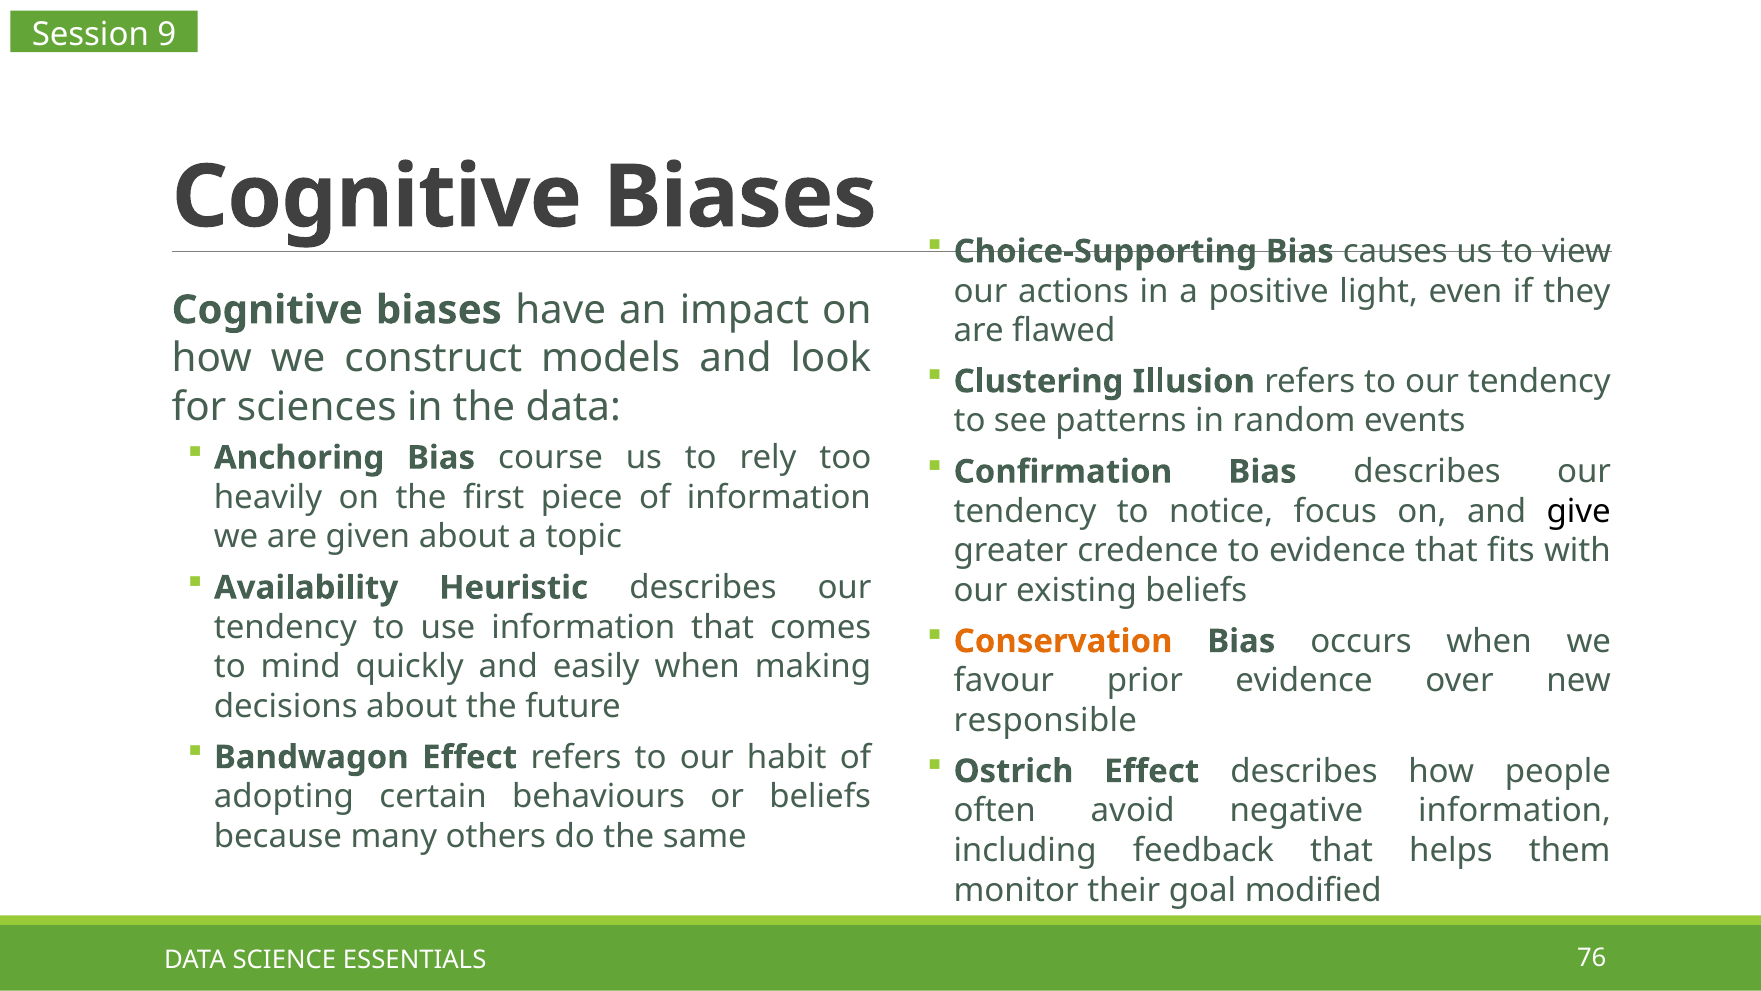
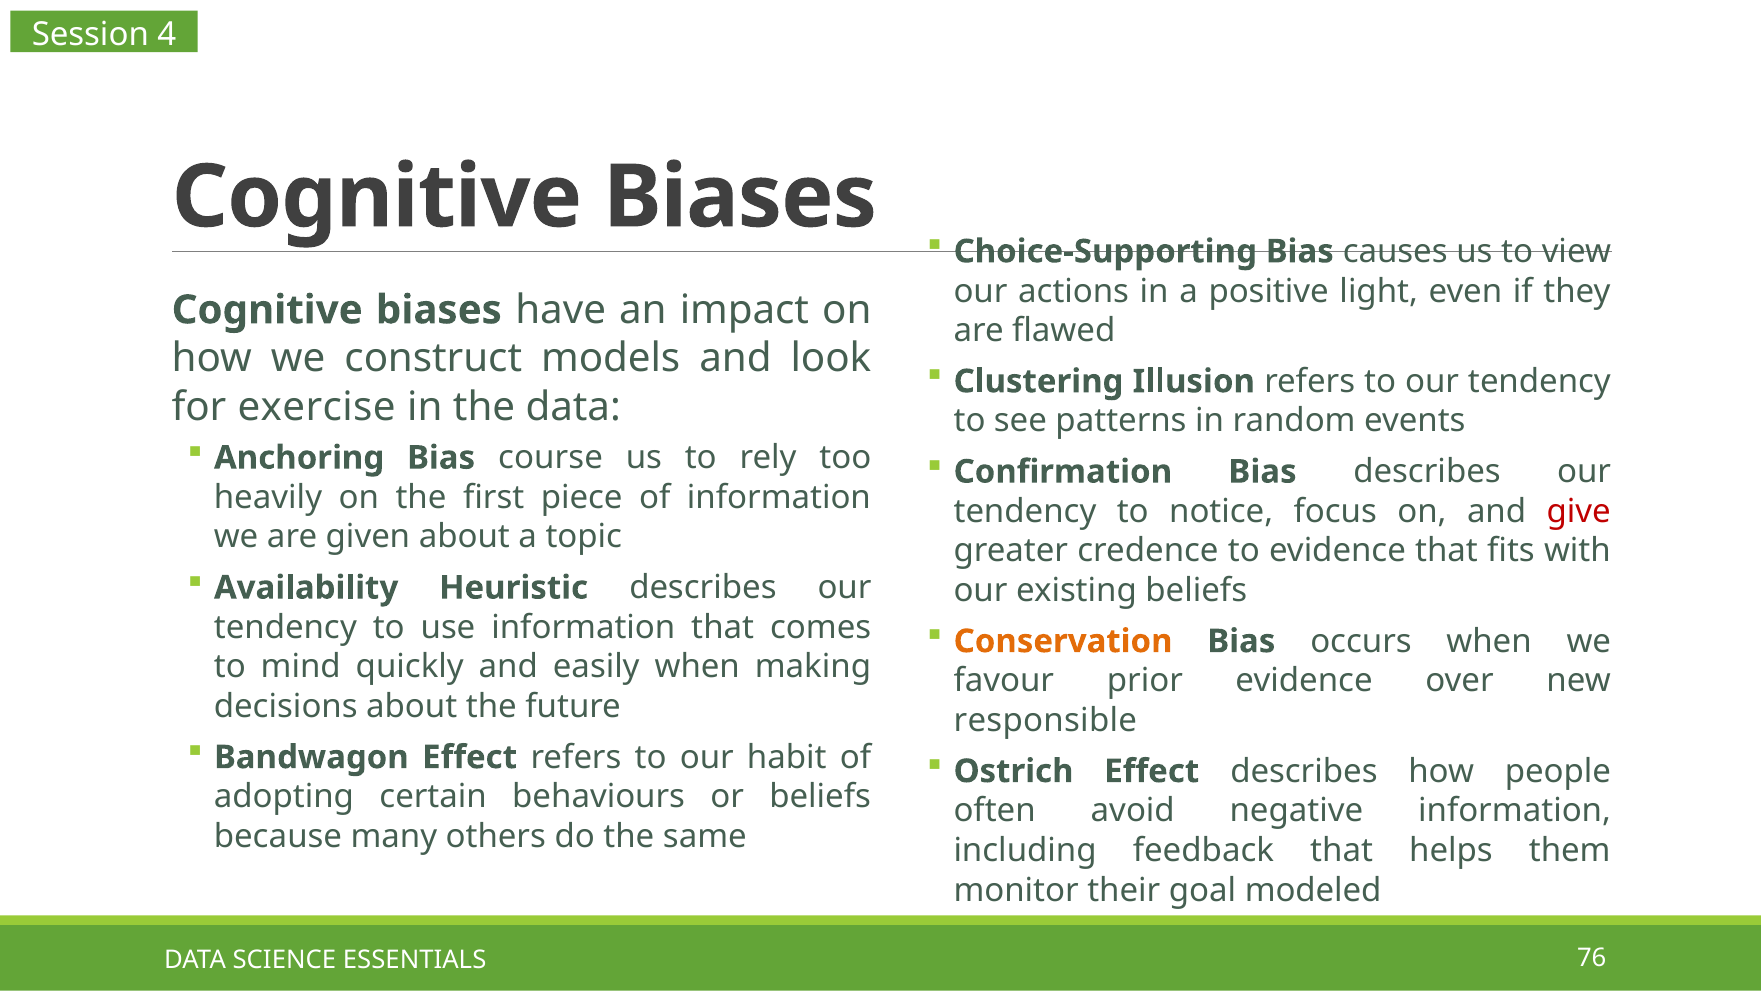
9: 9 -> 4
sciences: sciences -> exercise
give colour: black -> red
modified: modified -> modeled
